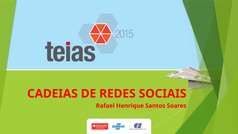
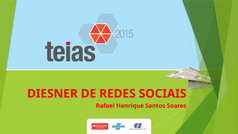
CADEIAS: CADEIAS -> DIESNER
